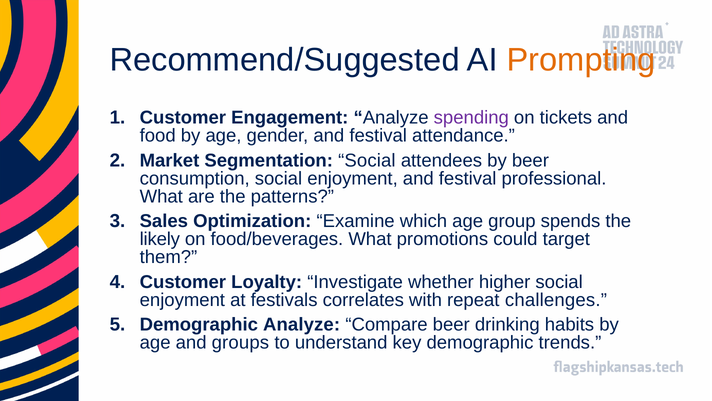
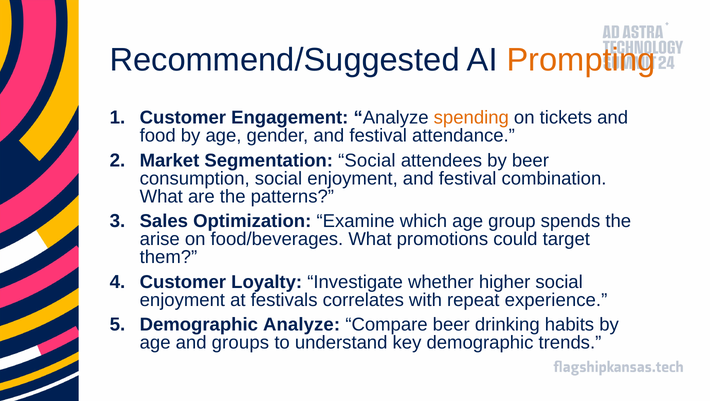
spending colour: purple -> orange
professional: professional -> combination
likely: likely -> arise
challenges: challenges -> experience
